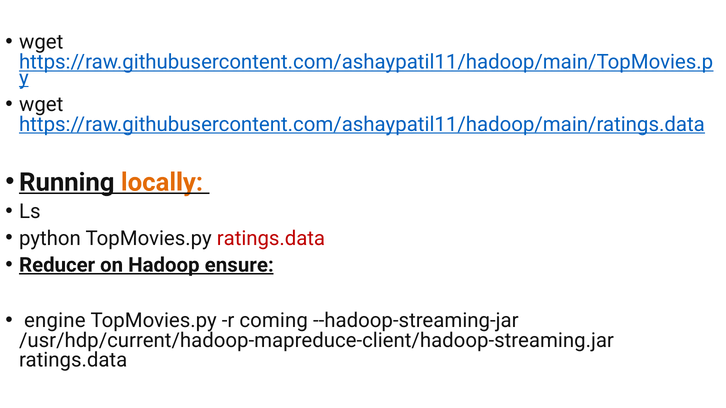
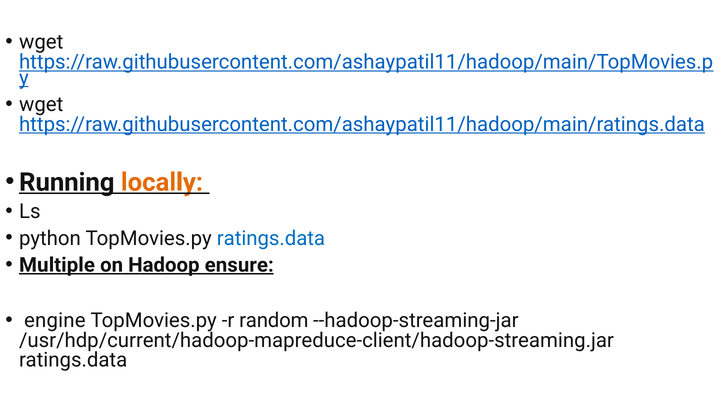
ratings.data at (271, 239) colour: red -> blue
Reducer: Reducer -> Multiple
coming: coming -> random
